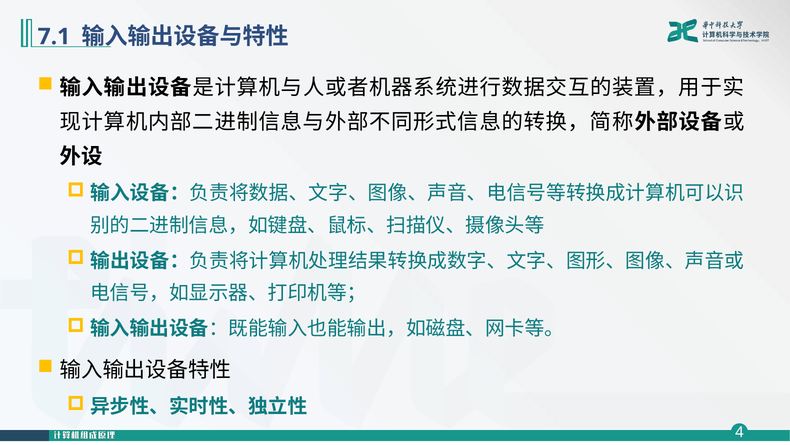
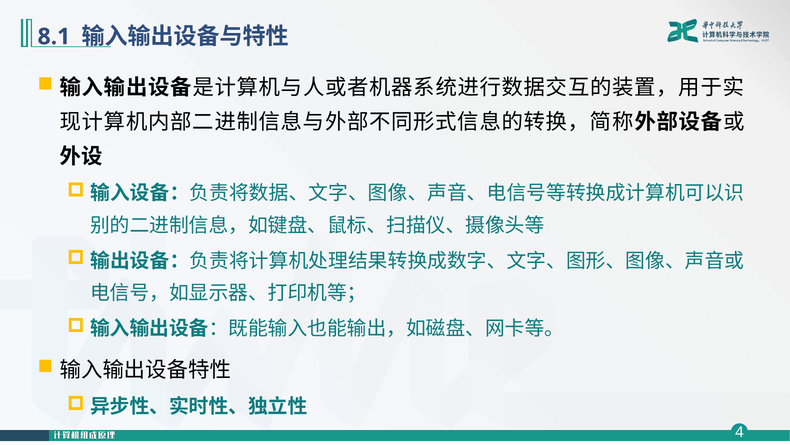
7.1: 7.1 -> 8.1
